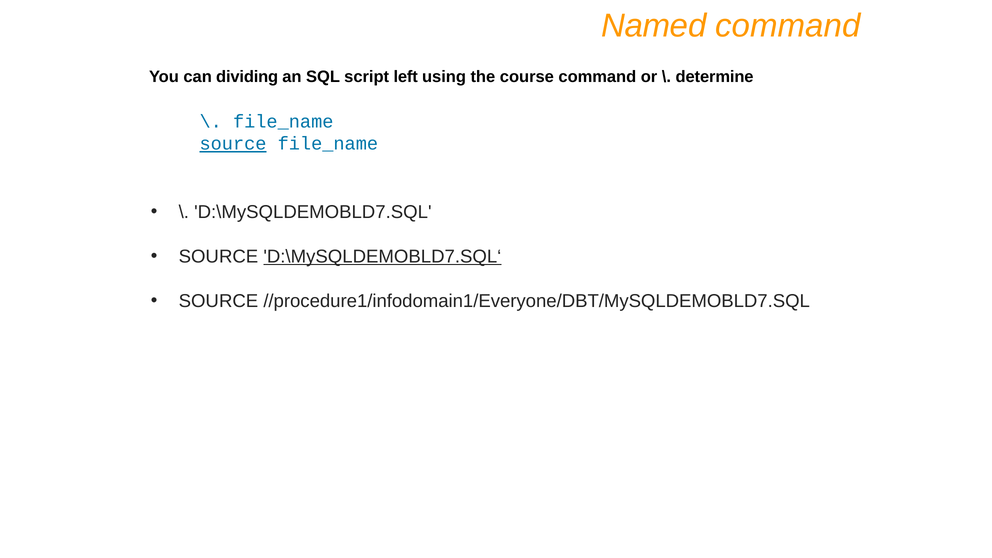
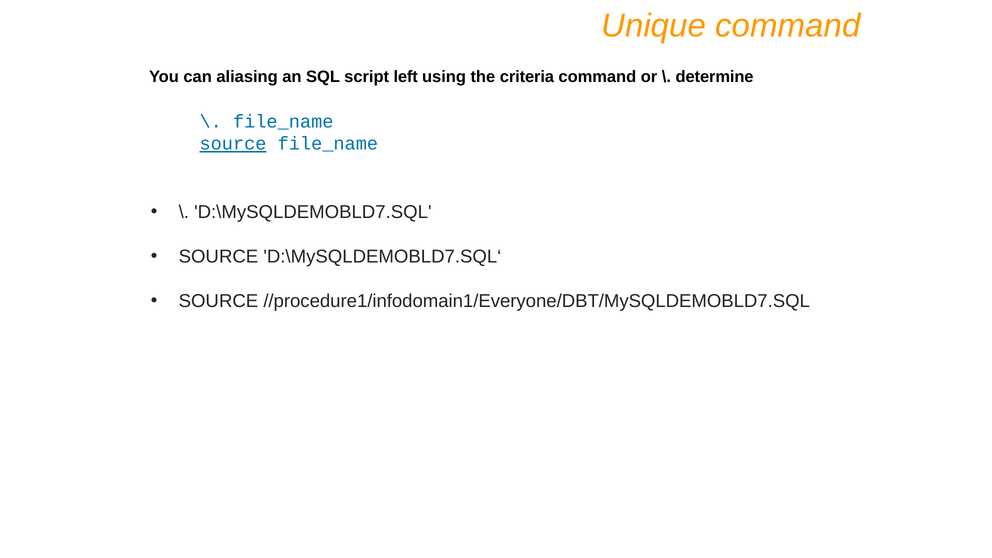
Named: Named -> Unique
dividing: dividing -> aliasing
course: course -> criteria
D:\MySQLDEMOBLD7.SQL‘ underline: present -> none
